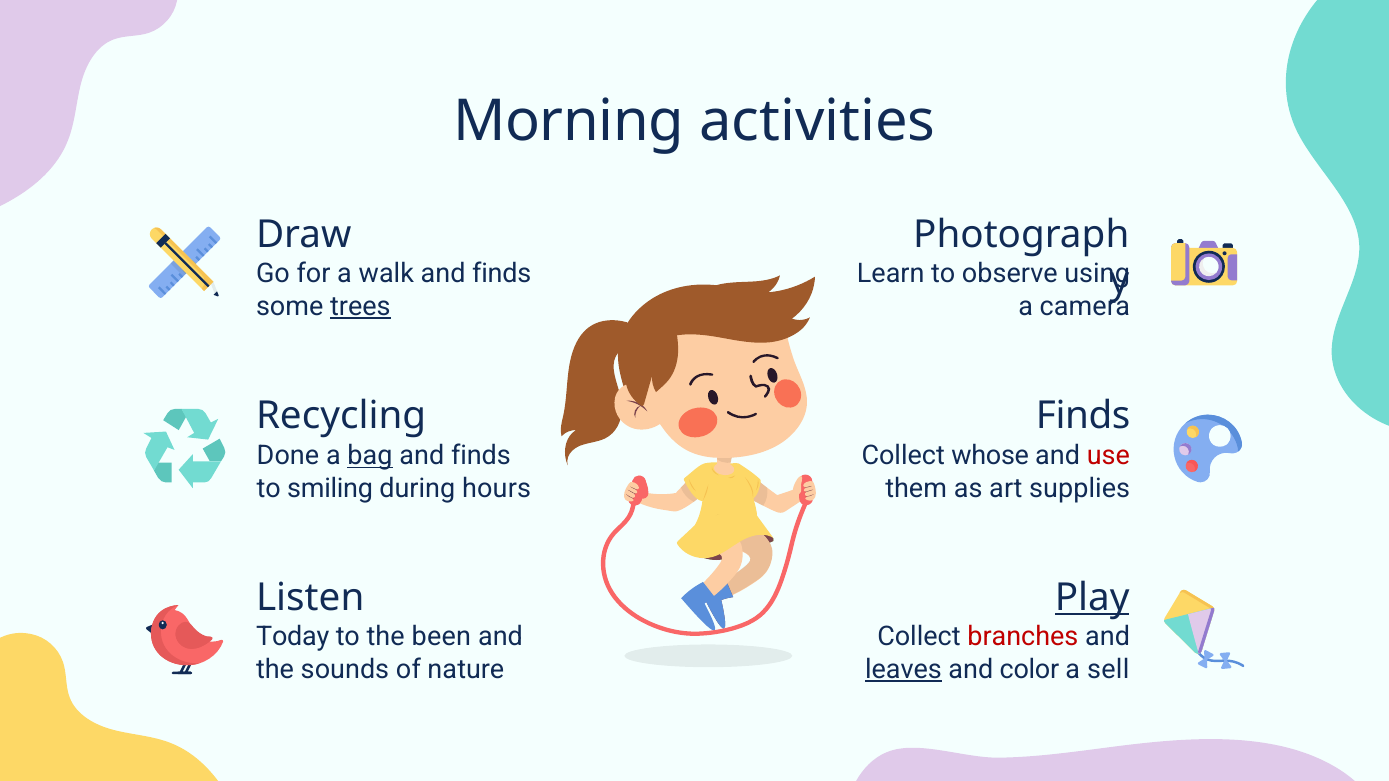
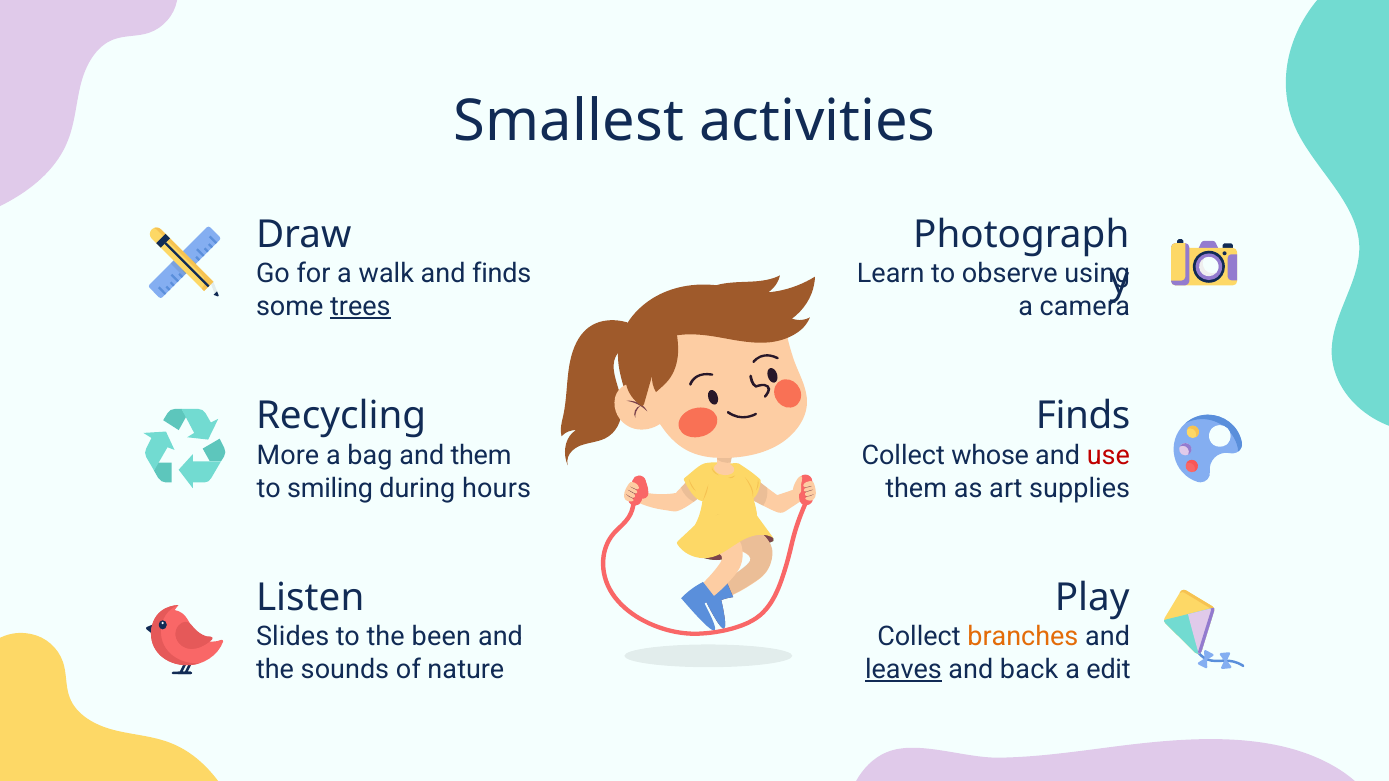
Morning: Morning -> Smallest
Done: Done -> More
bag underline: present -> none
finds at (481, 456): finds -> them
Play underline: present -> none
Today: Today -> Slides
branches colour: red -> orange
color: color -> back
sell: sell -> edit
